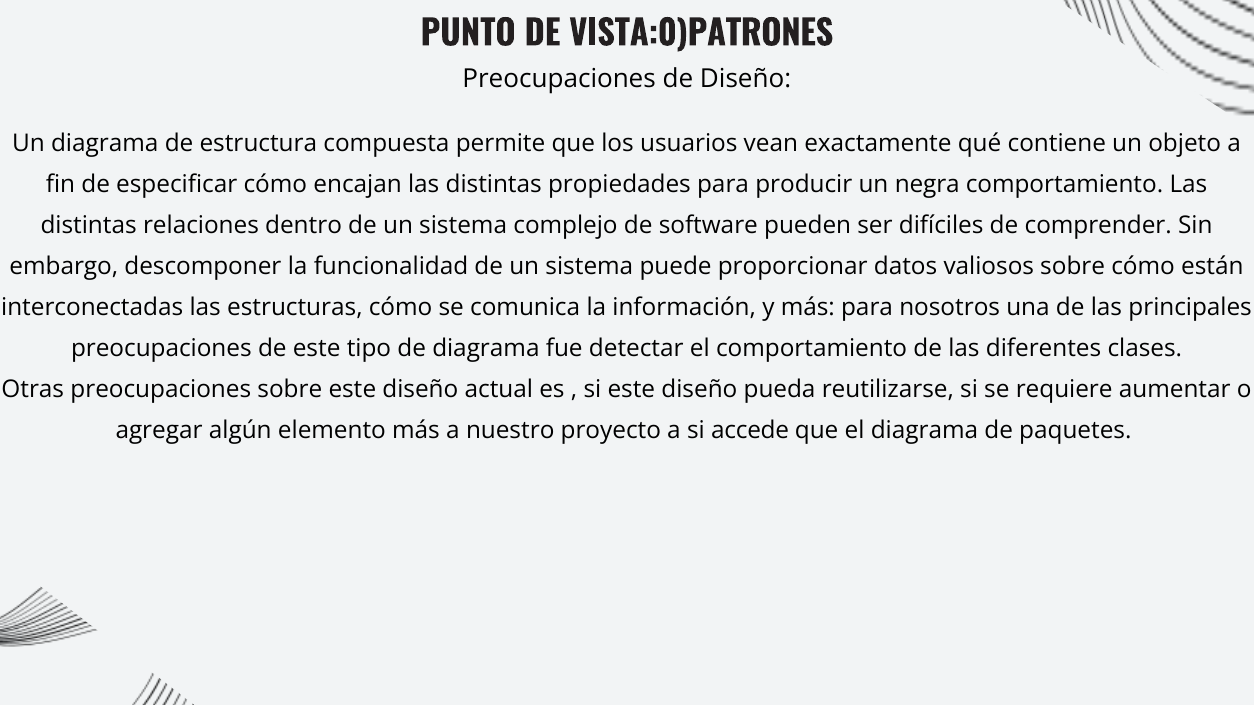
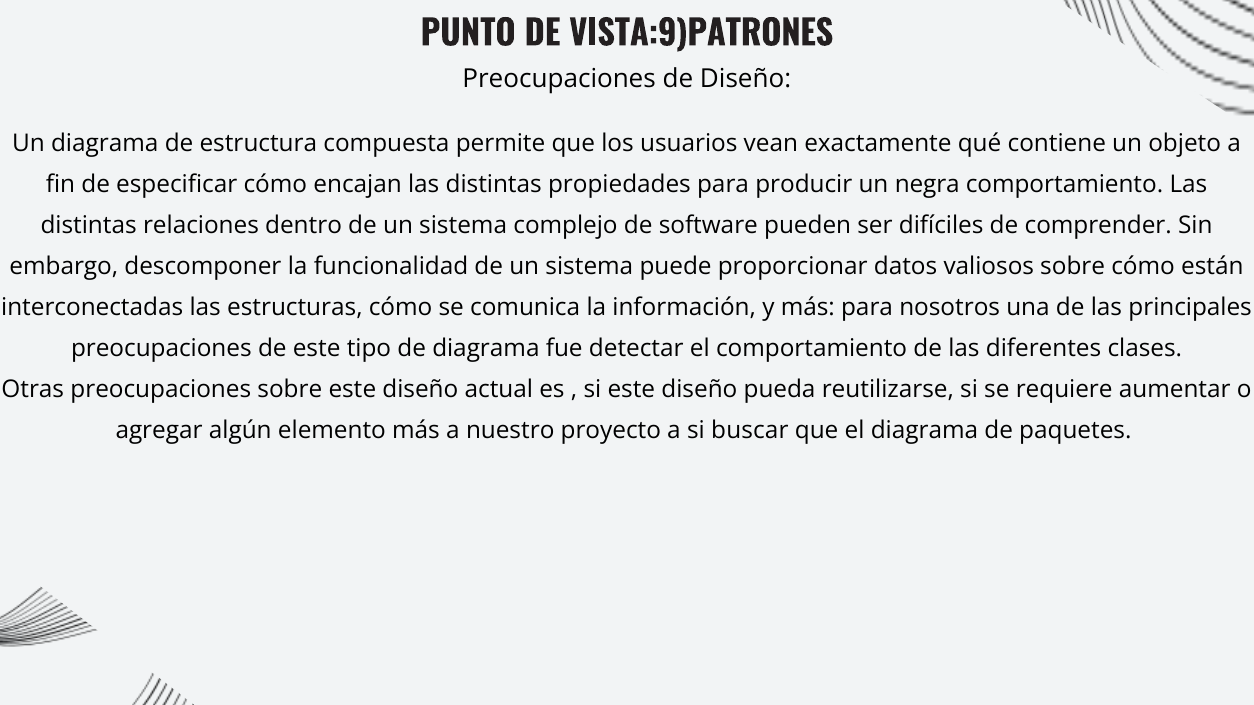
VISTA:0)PATRONES: VISTA:0)PATRONES -> VISTA:9)PATRONES
accede: accede -> buscar
